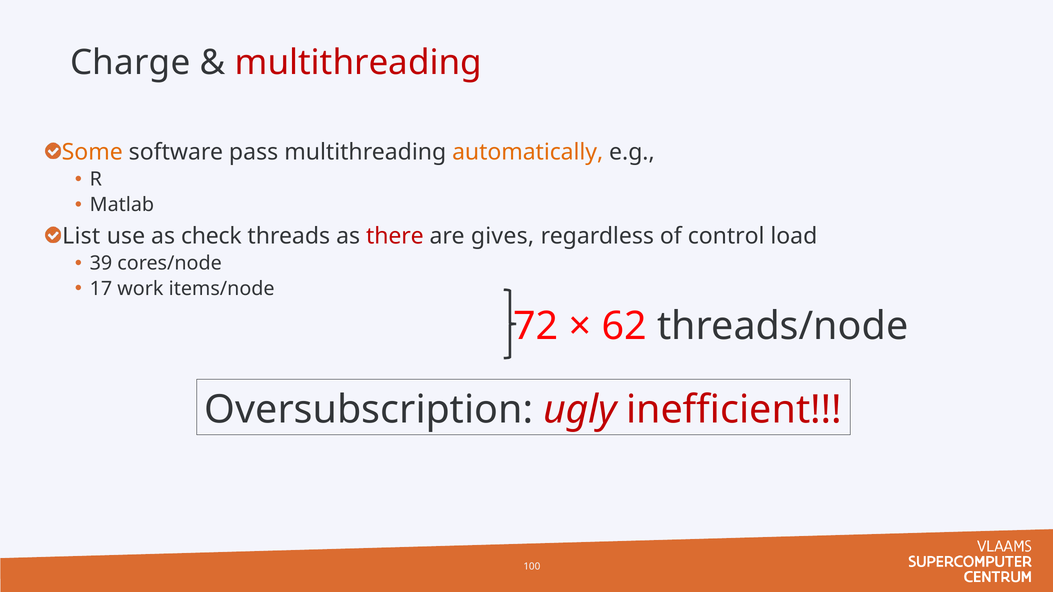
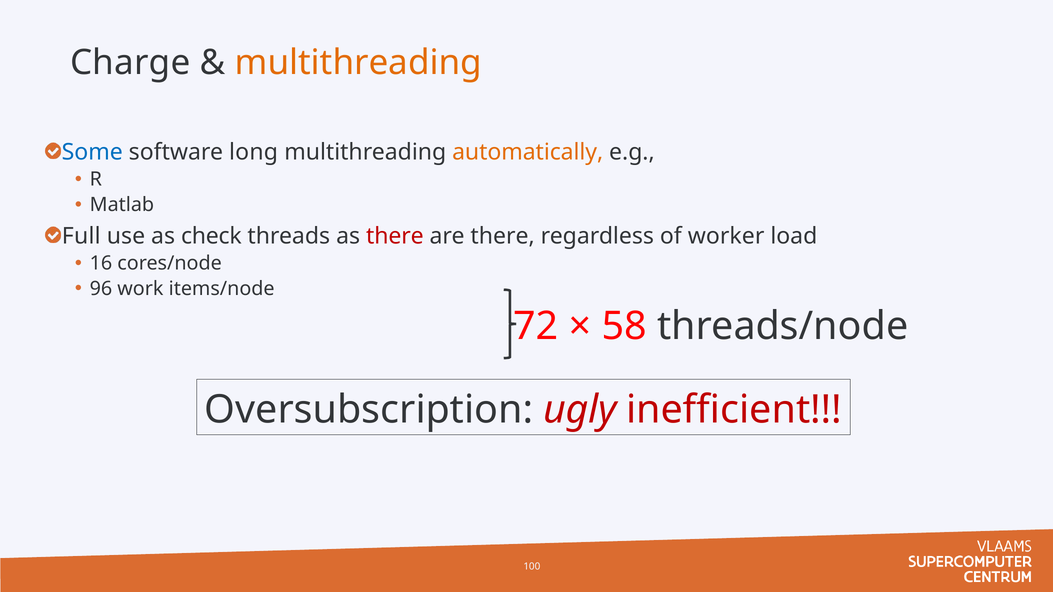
multithreading at (358, 63) colour: red -> orange
Some colour: orange -> blue
pass: pass -> long
List: List -> Full
are gives: gives -> there
control: control -> worker
39: 39 -> 16
17: 17 -> 96
62: 62 -> 58
